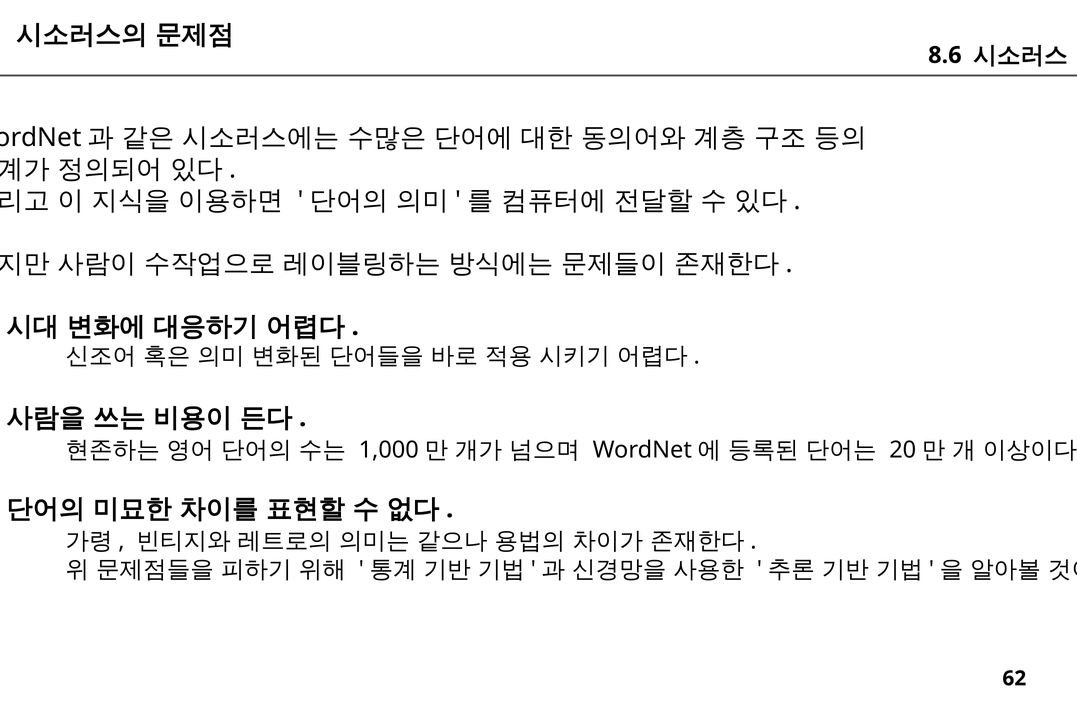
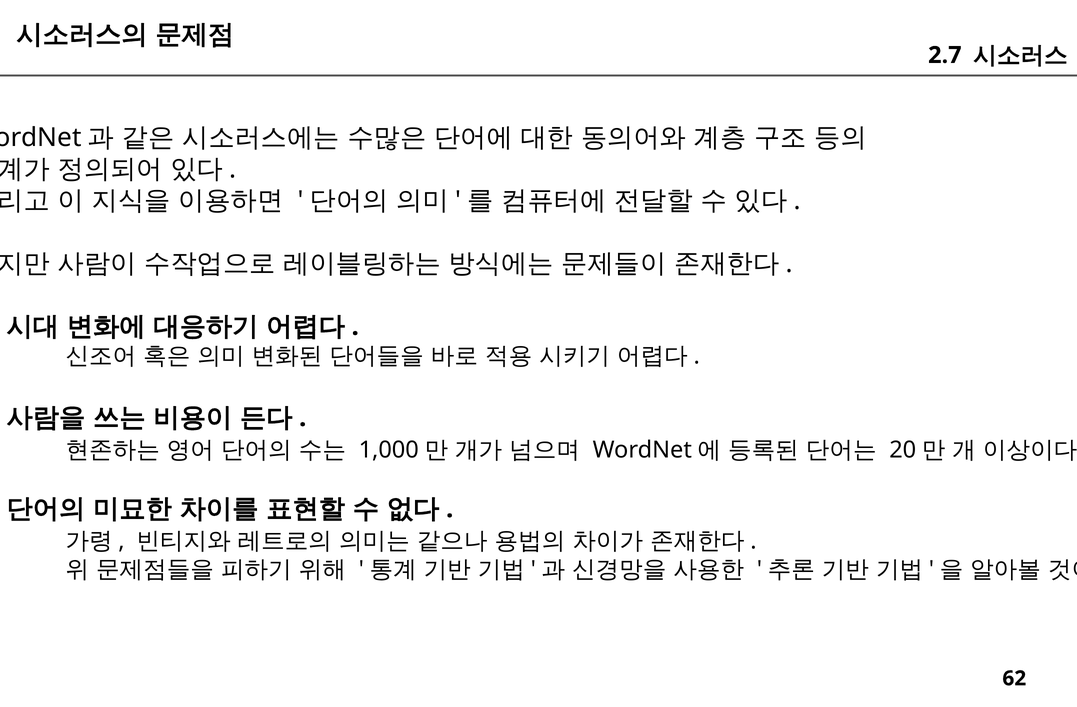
8.6: 8.6 -> 2.7
